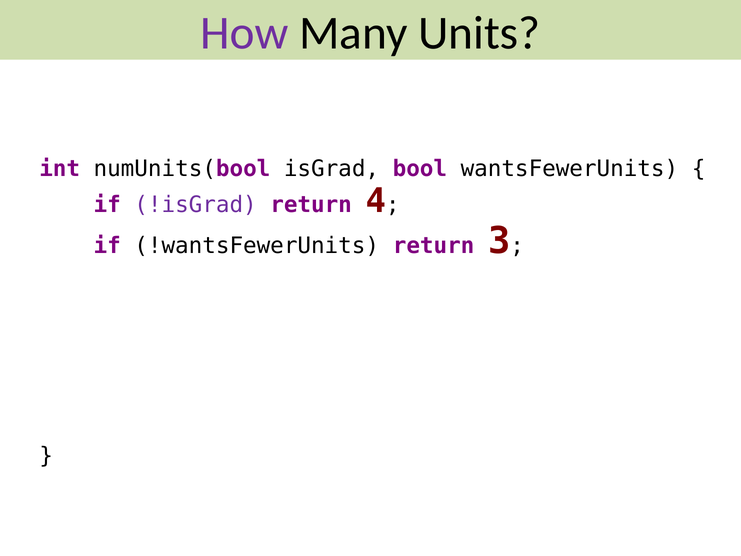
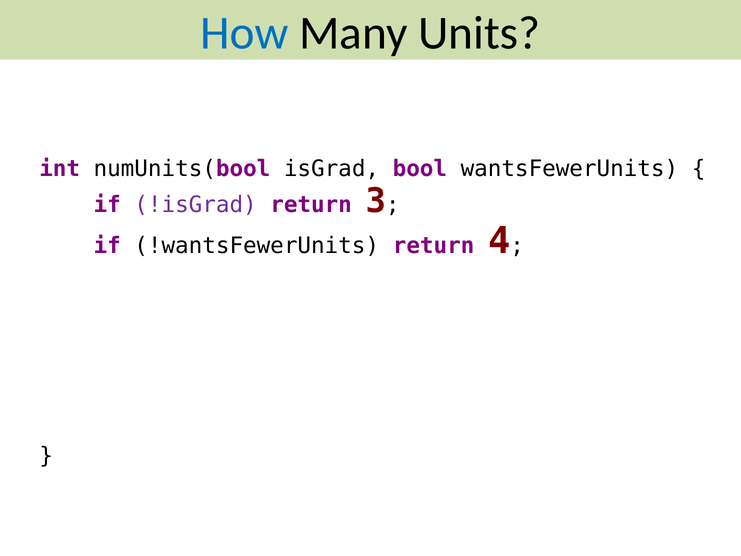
How colour: purple -> blue
4 at (376, 201): 4 -> 3
!wantsFewerUnits return 3: 3 -> 4
